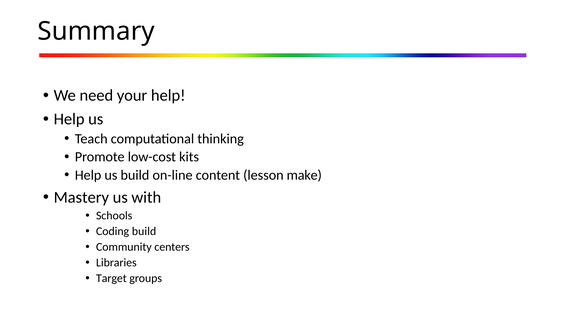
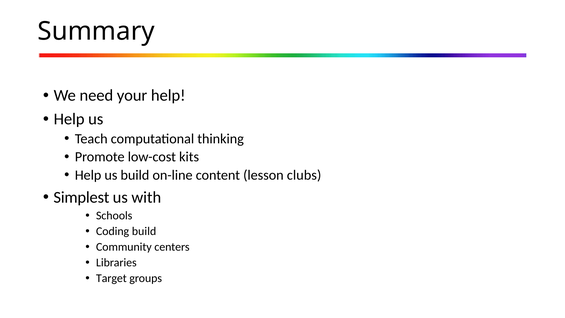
make: make -> clubs
Mastery: Mastery -> Simplest
